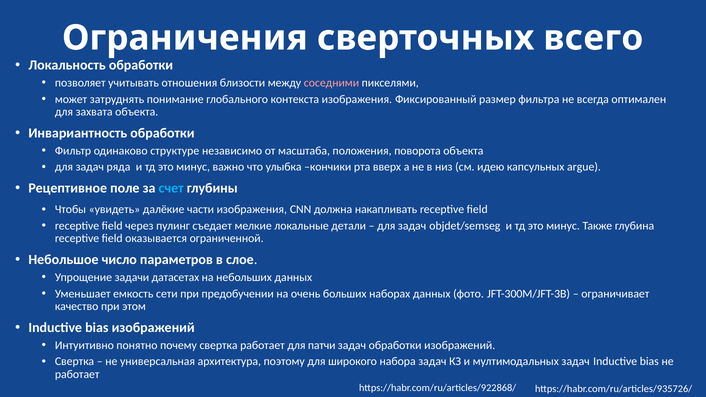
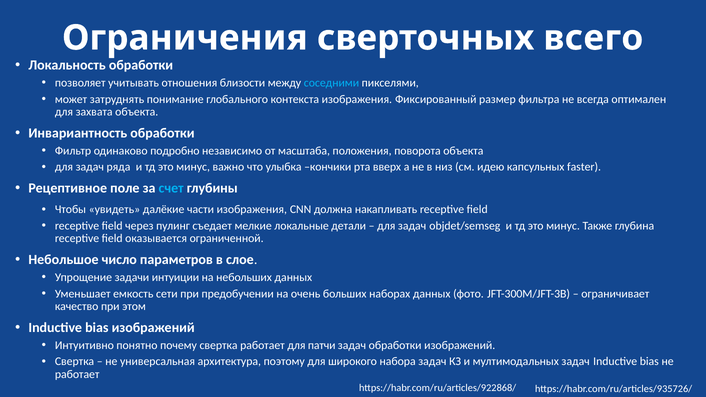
соседними colour: pink -> light blue
структуре: структуре -> подробно
argue: argue -> faster
датасетах: датасетах -> интуиции
